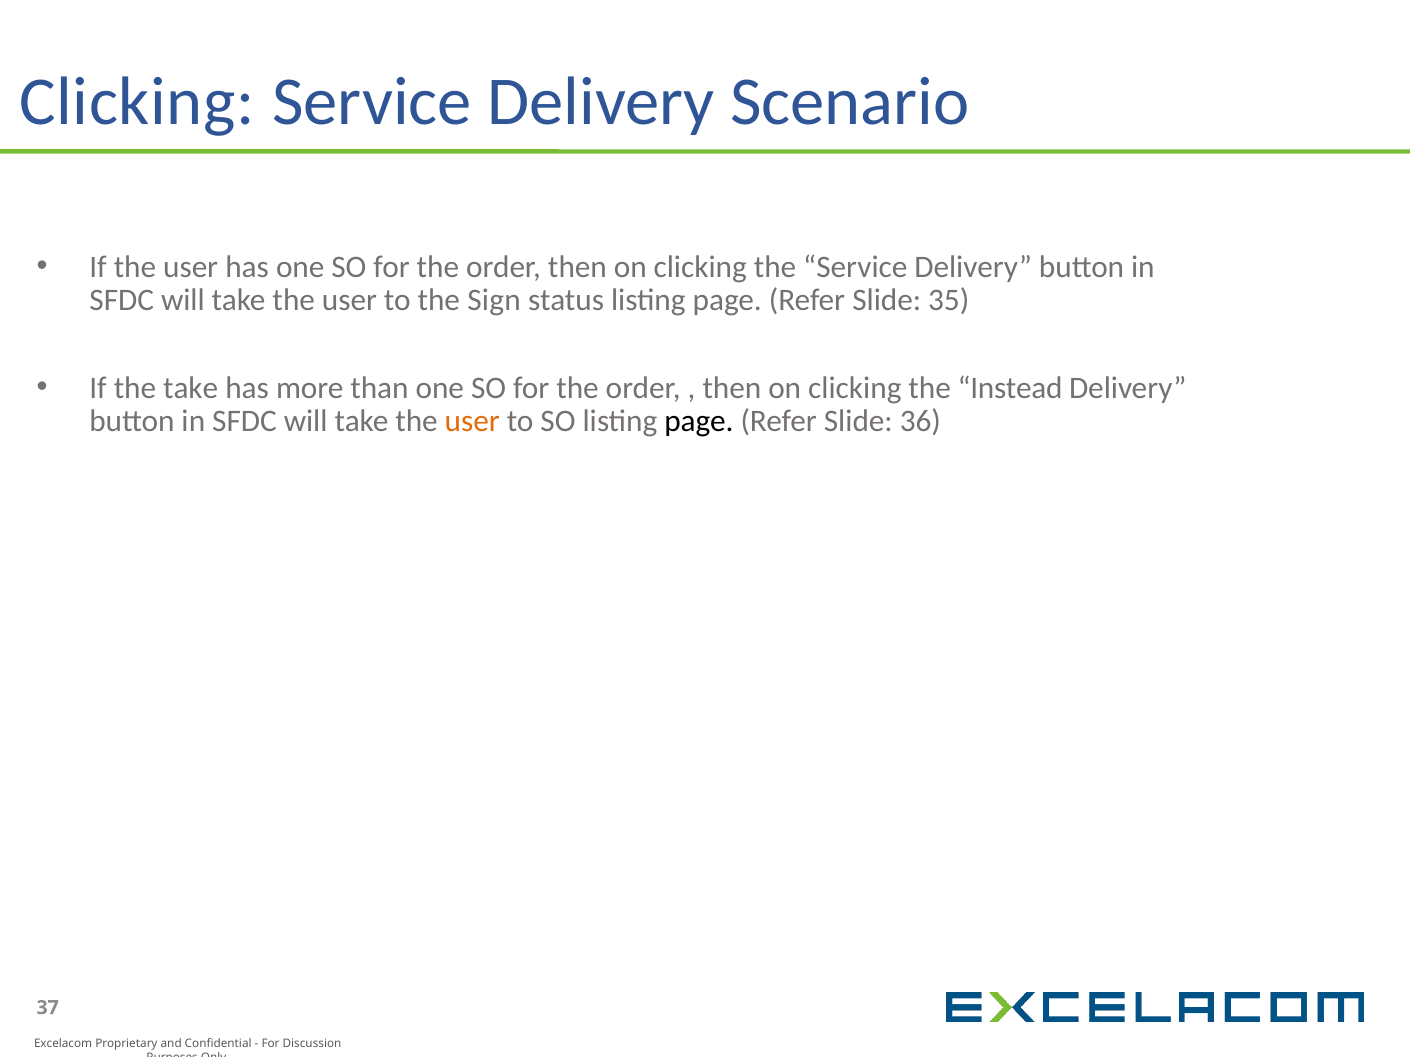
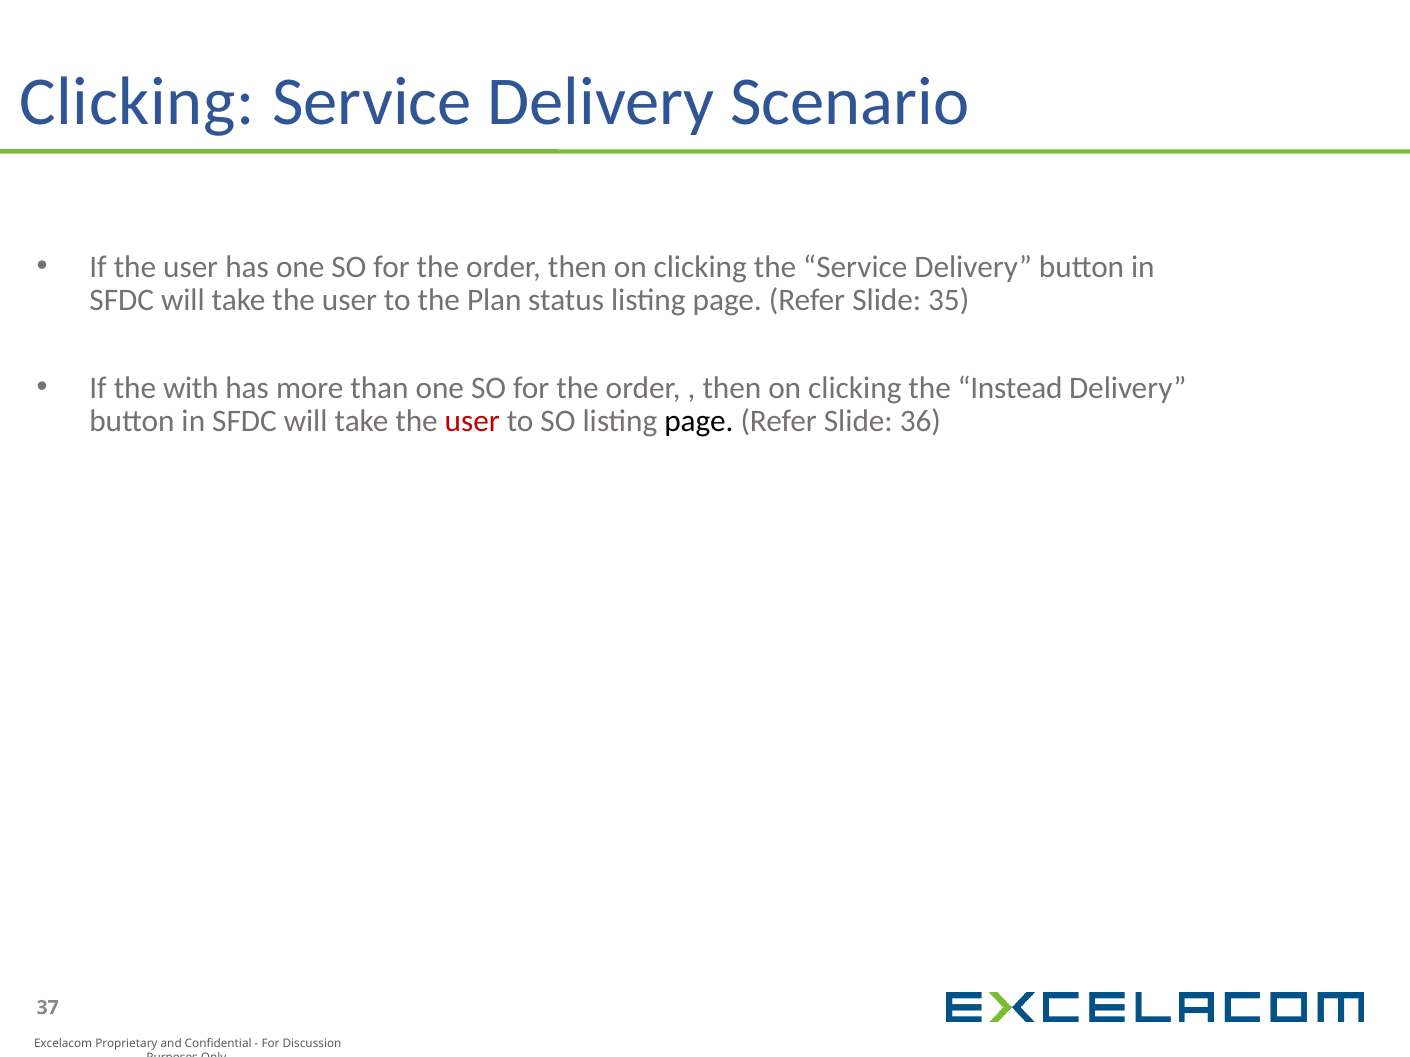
Sign: Sign -> Plan
the take: take -> with
user at (472, 422) colour: orange -> red
